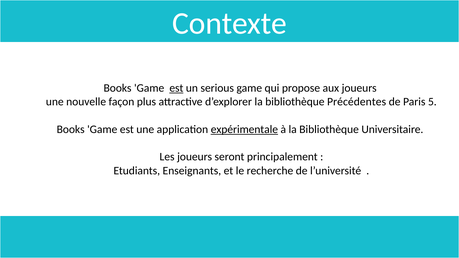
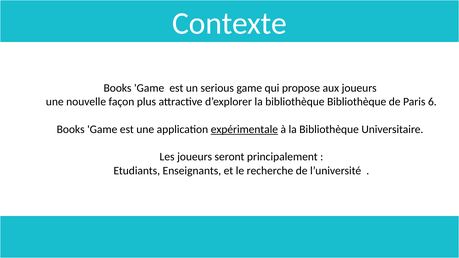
est at (176, 88) underline: present -> none
bibliothèque Précédentes: Précédentes -> Bibliothèque
5: 5 -> 6
